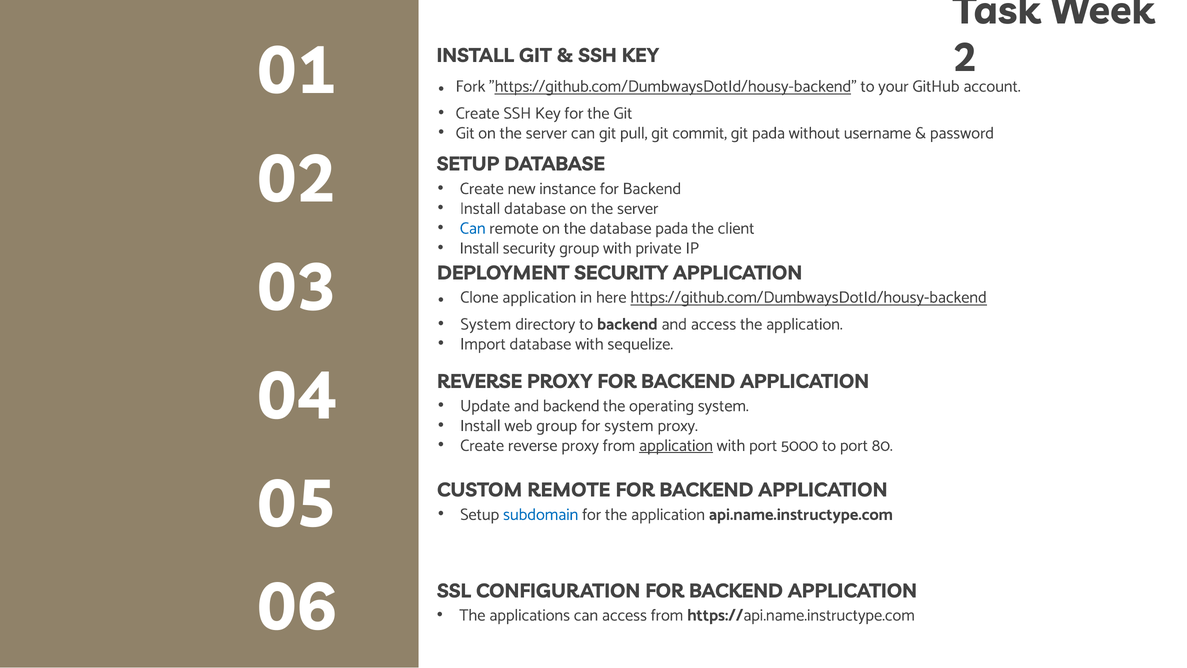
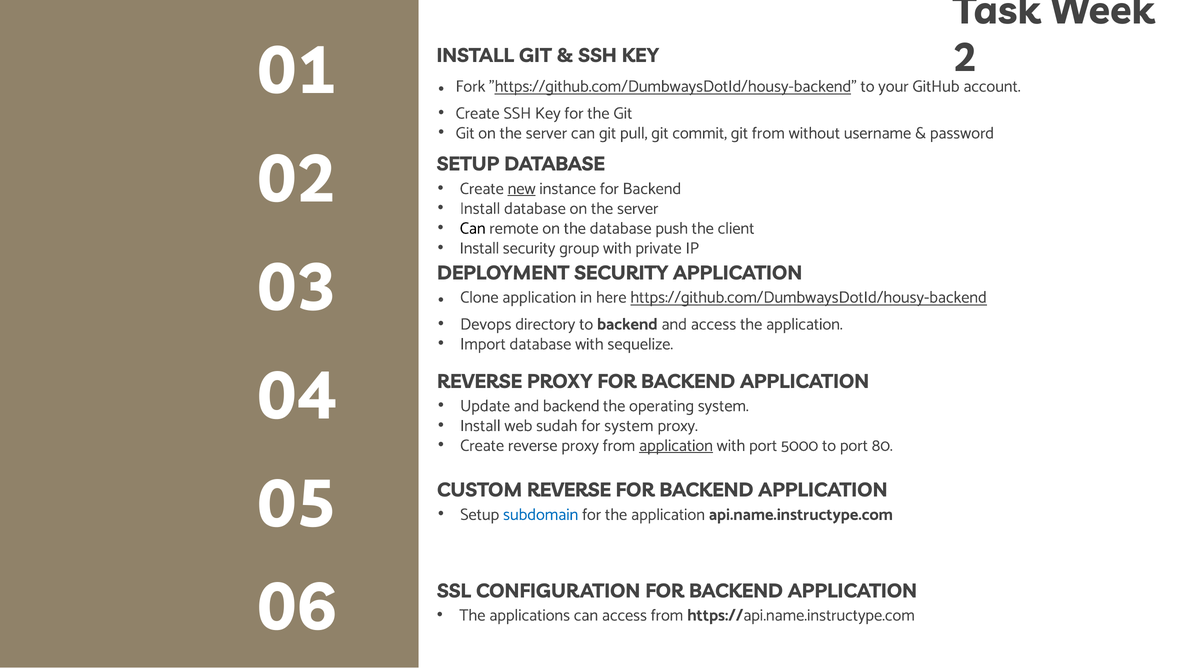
git pada: pada -> from
new underline: none -> present
Can at (473, 228) colour: blue -> black
database pada: pada -> push
System at (486, 324): System -> Devops
web group: group -> sudah
CUSTOM REMOTE: REMOTE -> REVERSE
